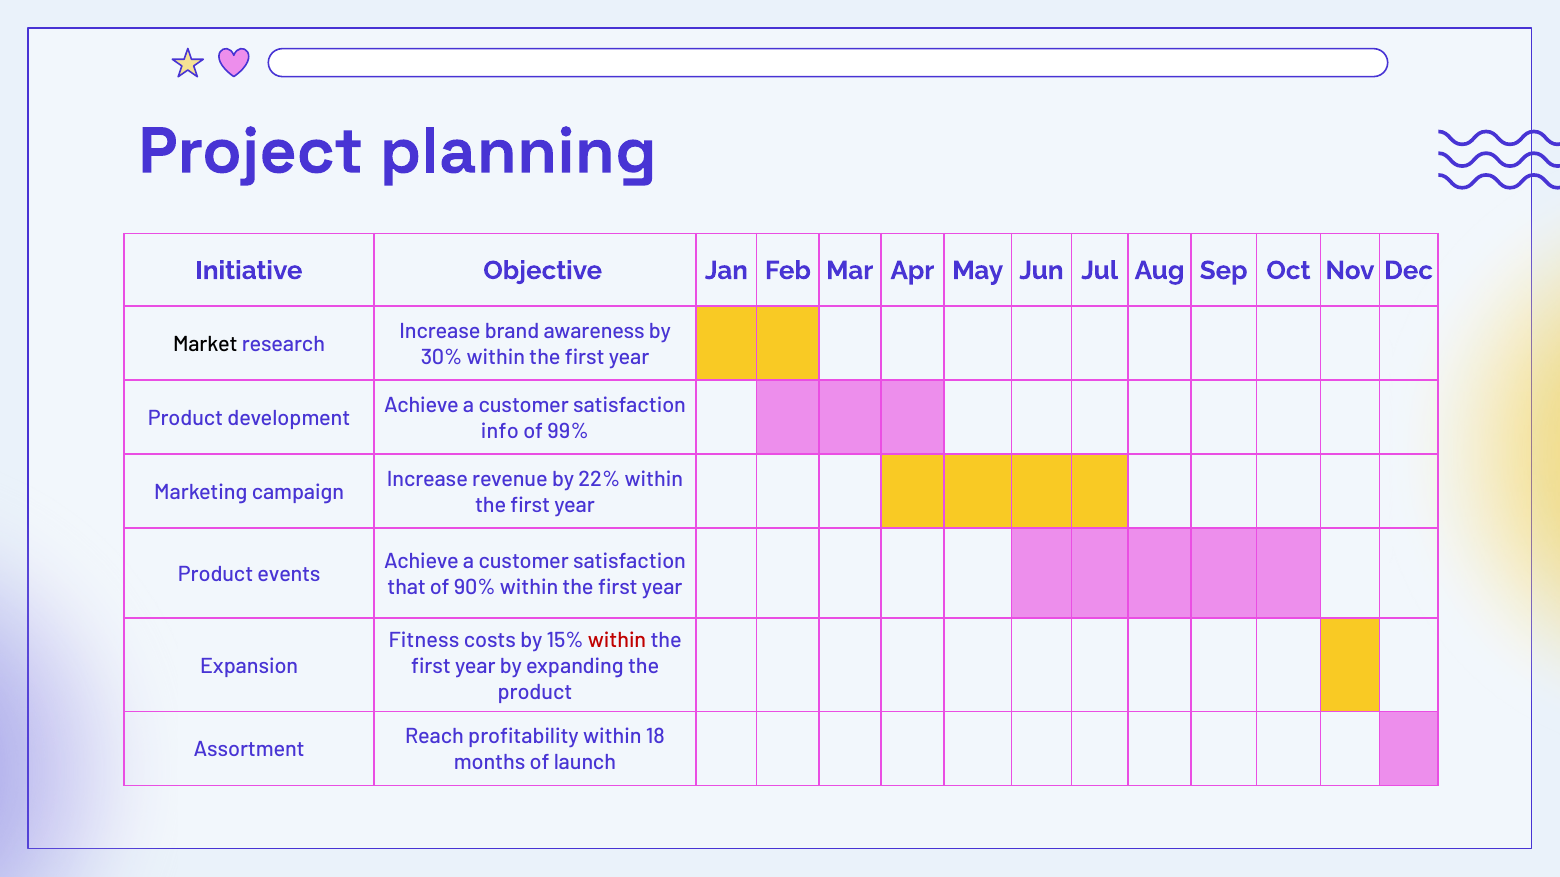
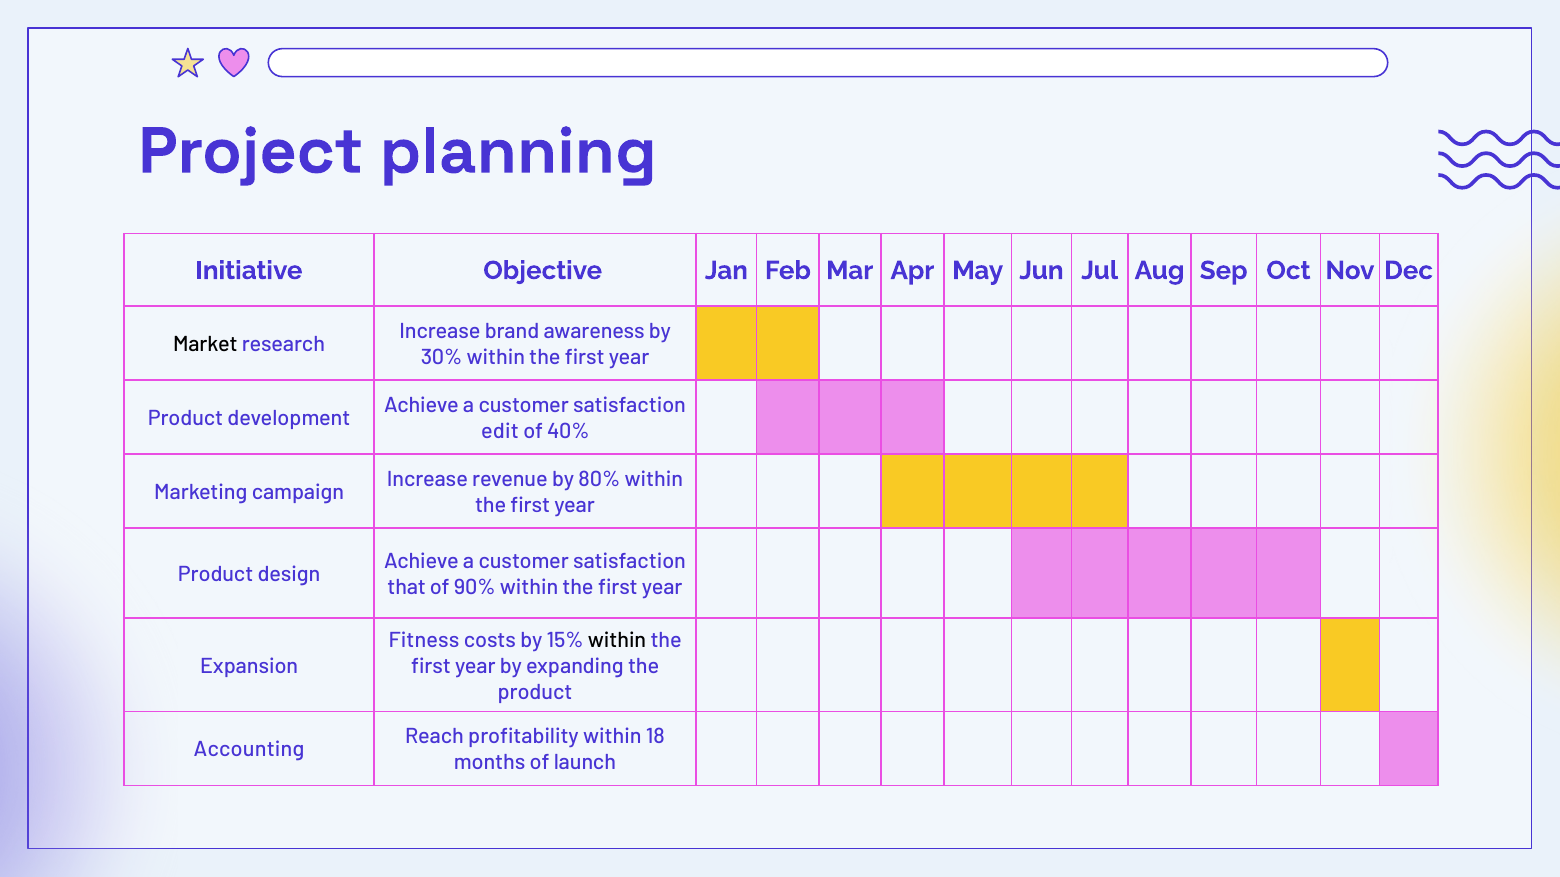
info: info -> edit
99%: 99% -> 40%
22%: 22% -> 80%
events: events -> design
within at (617, 640) colour: red -> black
Assortment: Assortment -> Accounting
